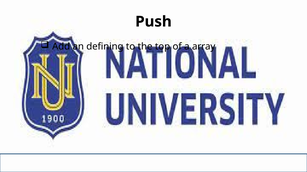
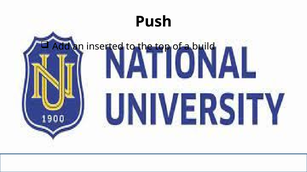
defining: defining -> inserted
array: array -> build
